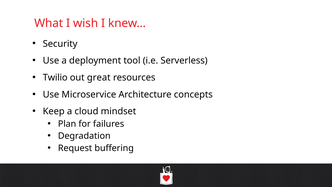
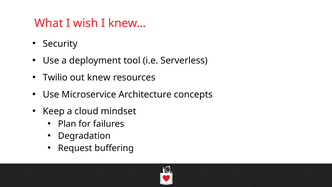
great: great -> knew
